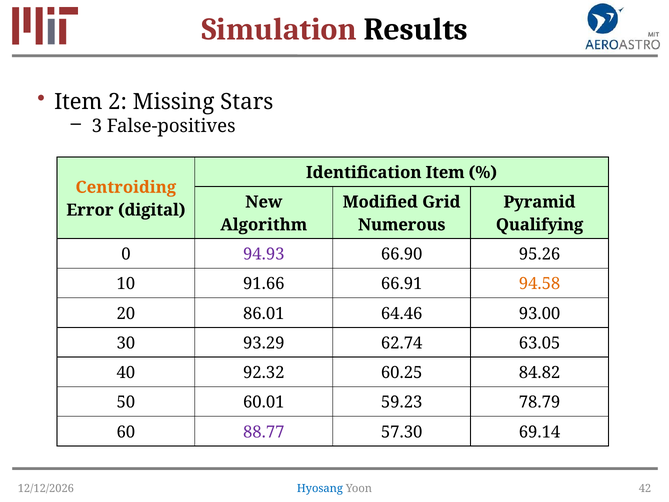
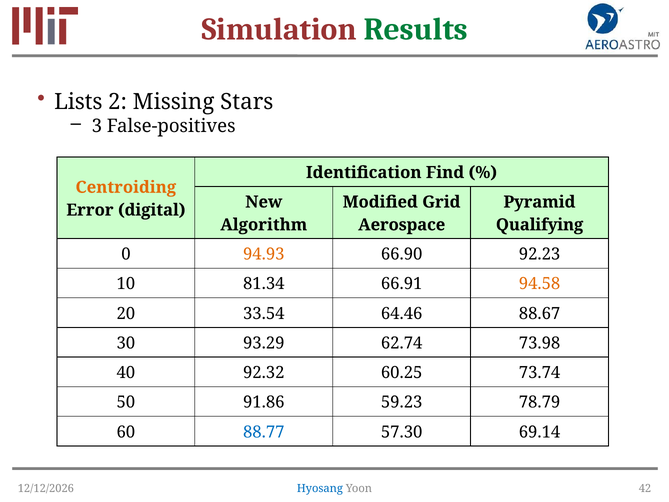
Results colour: black -> green
Item at (78, 102): Item -> Lists
Identification Item: Item -> Find
Numerous: Numerous -> Aerospace
94.93 colour: purple -> orange
95.26: 95.26 -> 92.23
91.66: 91.66 -> 81.34
86.01: 86.01 -> 33.54
93.00: 93.00 -> 88.67
63.05: 63.05 -> 73.98
84.82: 84.82 -> 73.74
60.01: 60.01 -> 91.86
88.77 colour: purple -> blue
